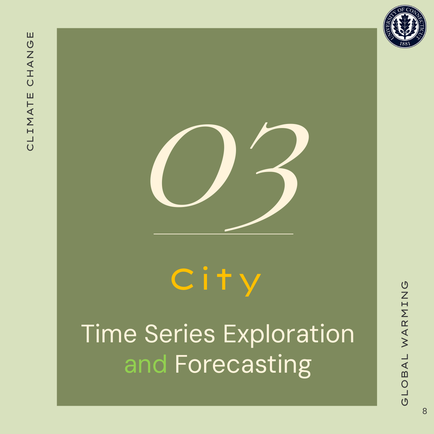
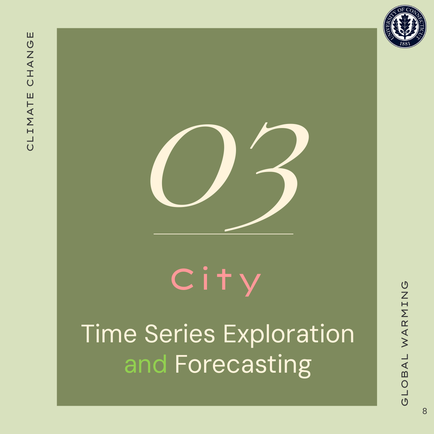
City colour: yellow -> pink
